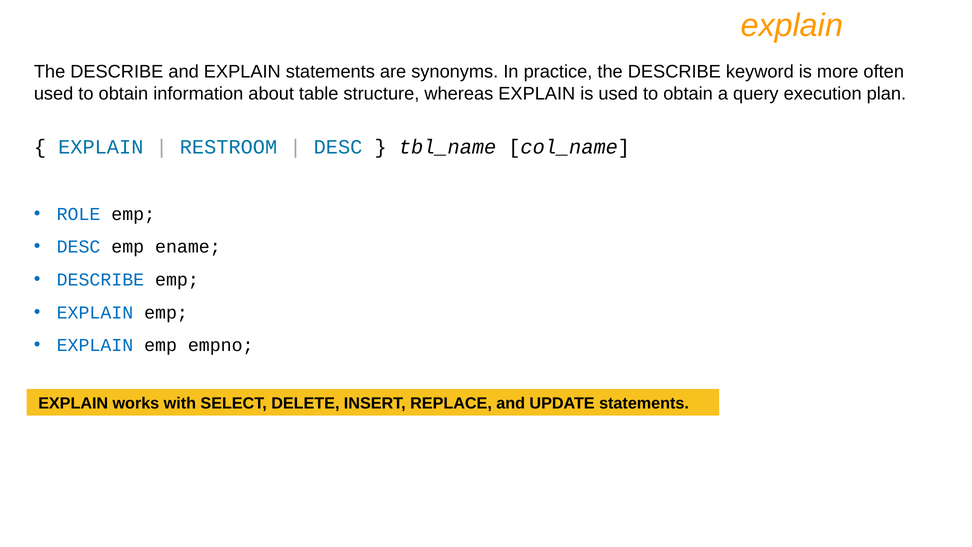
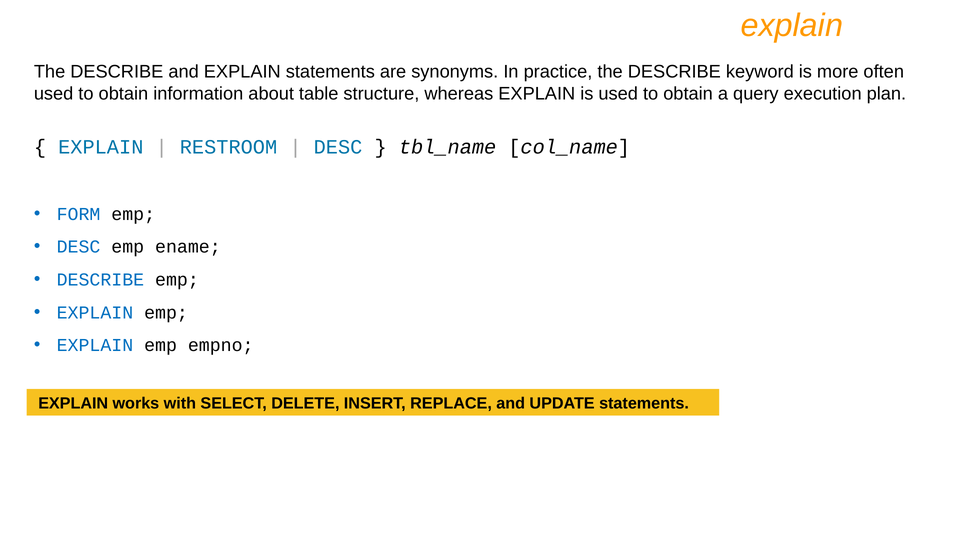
ROLE: ROLE -> FORM
